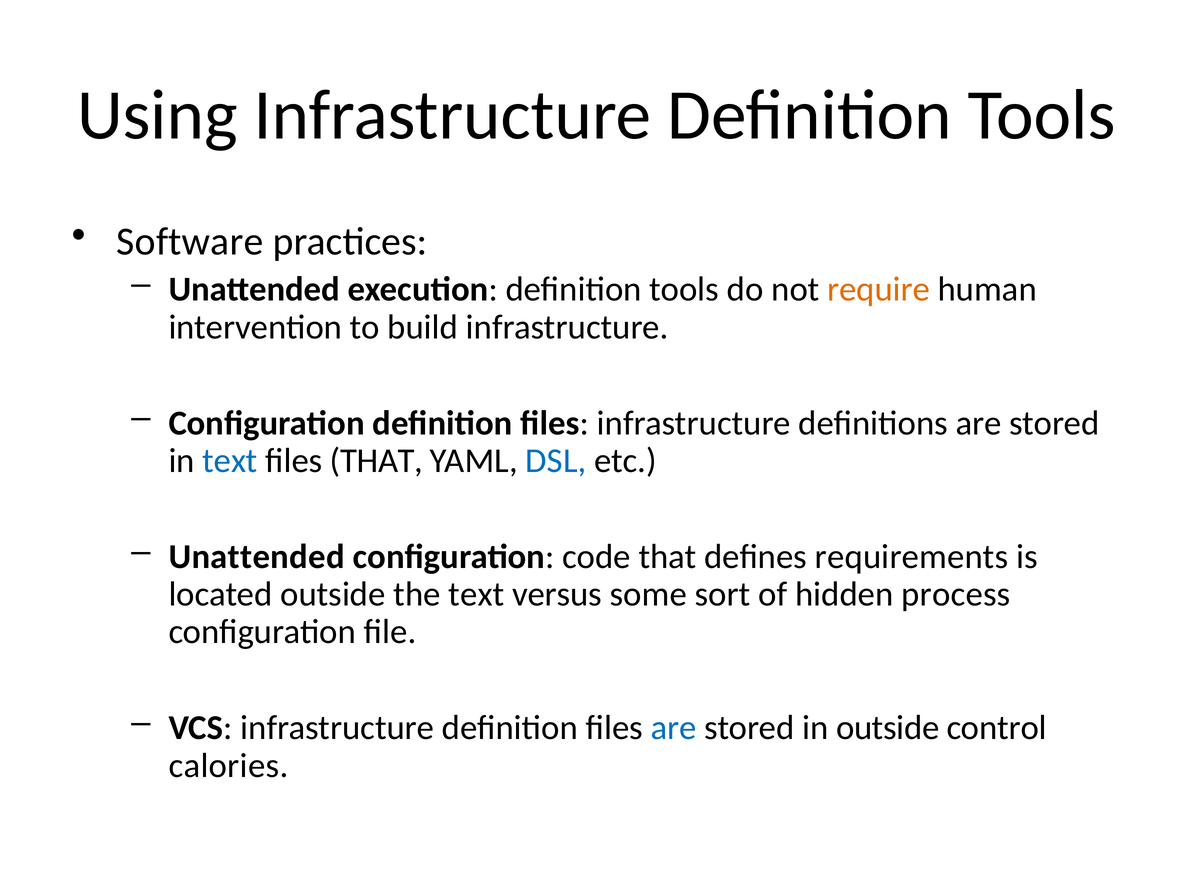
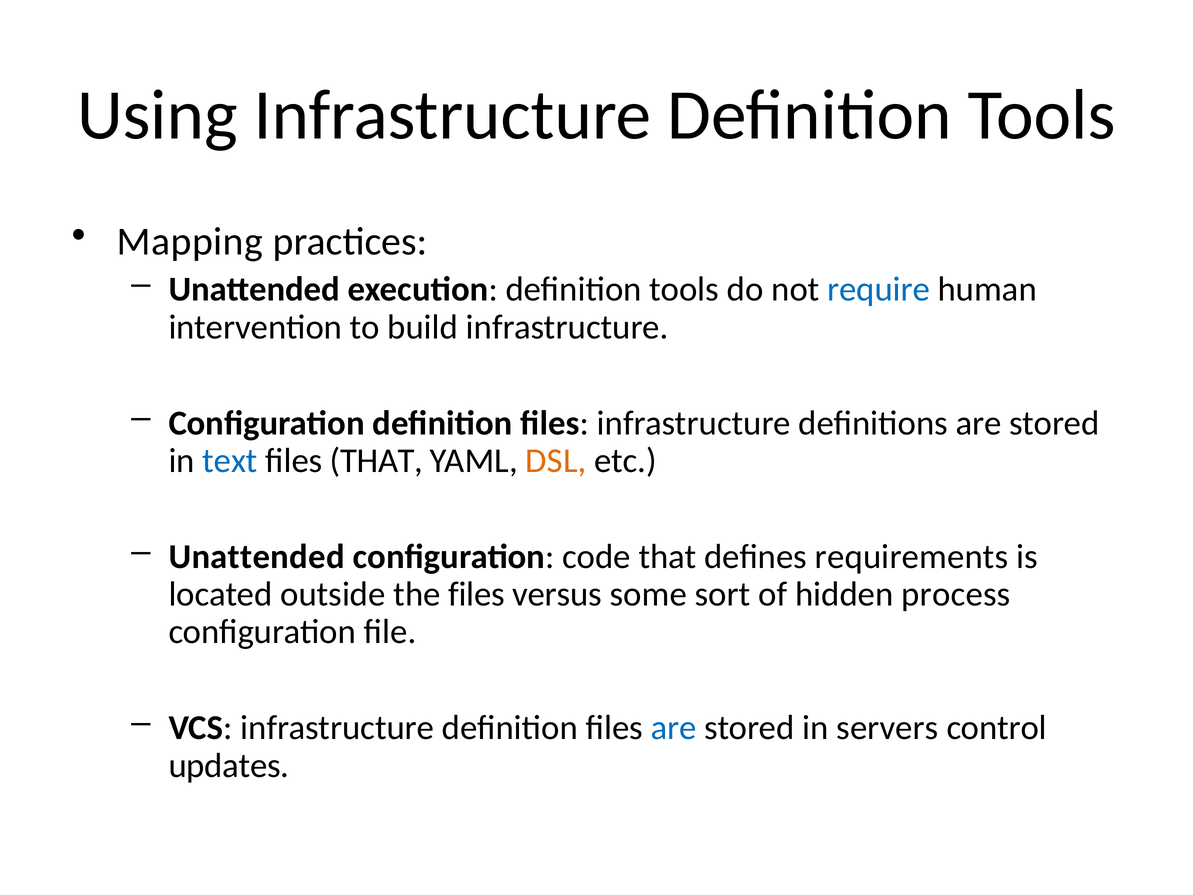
Software: Software -> Mapping
require colour: orange -> blue
DSL colour: blue -> orange
the text: text -> files
in outside: outside -> servers
calories: calories -> updates
